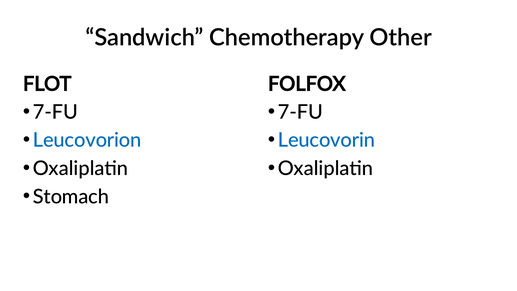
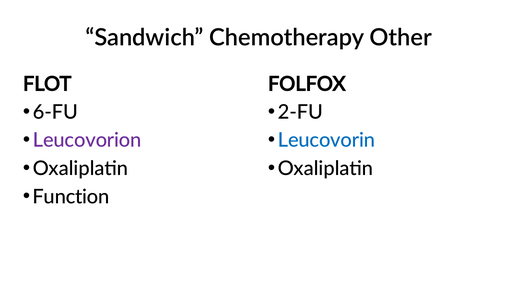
7-FU at (55, 112): 7-FU -> 6-FU
7-FU at (300, 112): 7-FU -> 2-FU
Leucovorion colour: blue -> purple
Stomach: Stomach -> Function
